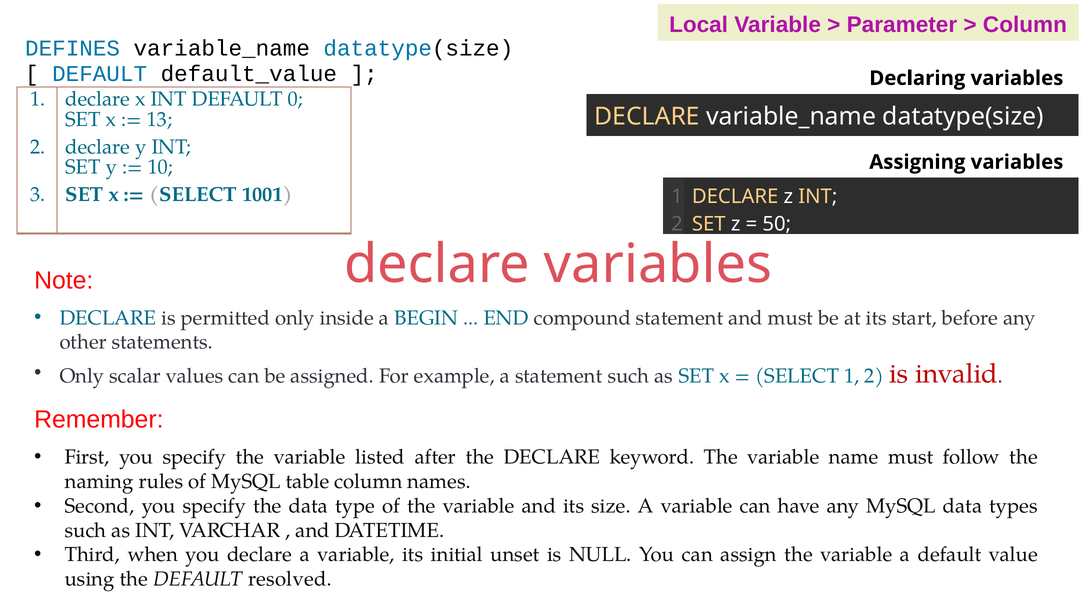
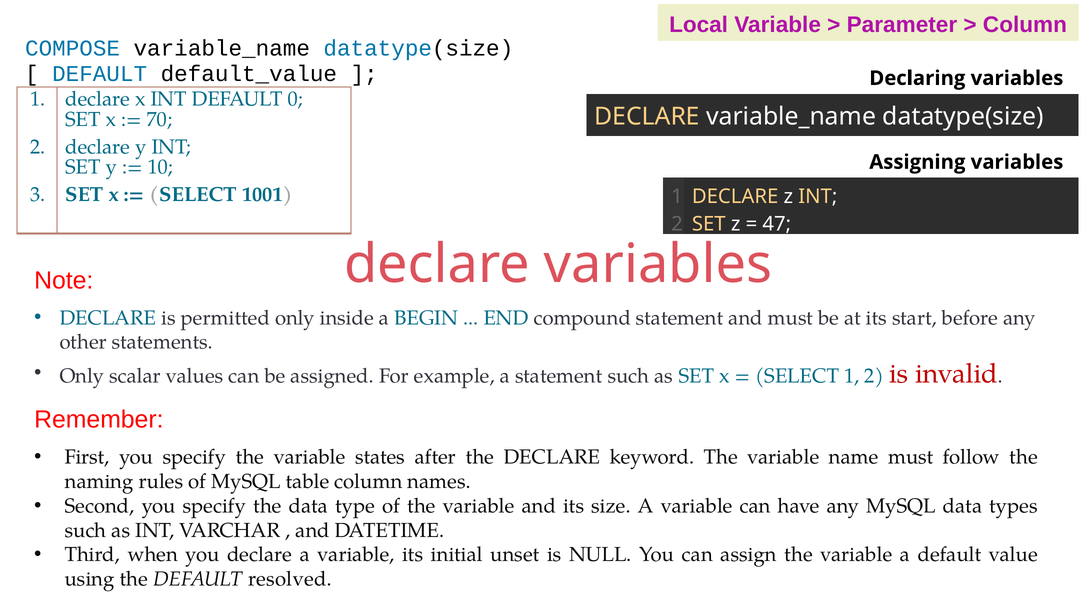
DEFINES: DEFINES -> COMPOSE
13: 13 -> 70
50: 50 -> 47
listed: listed -> states
